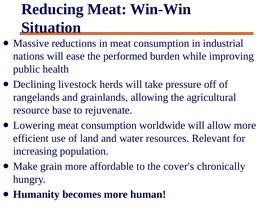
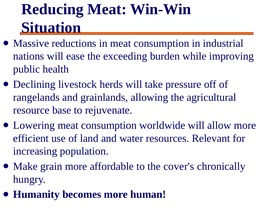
performed: performed -> exceeding
